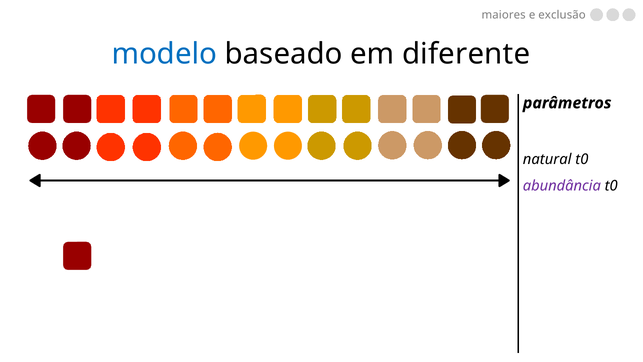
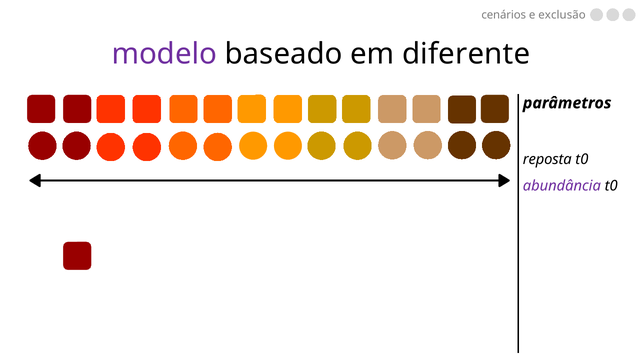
maiores: maiores -> cenários
modelo colour: blue -> purple
natural: natural -> reposta
